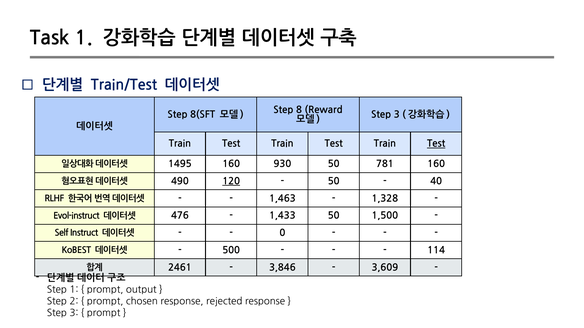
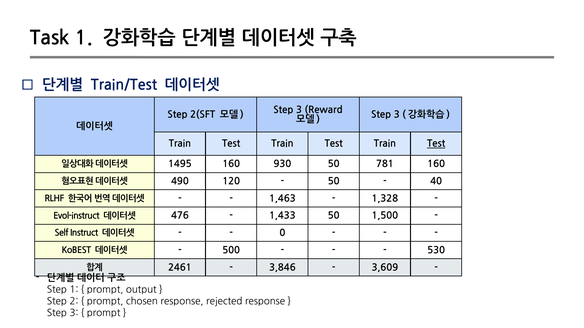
8(SFT: 8(SFT -> 2(SFT
8 at (299, 110): 8 -> 3
120 underline: present -> none
114: 114 -> 530
